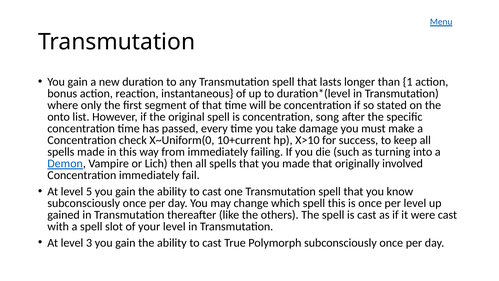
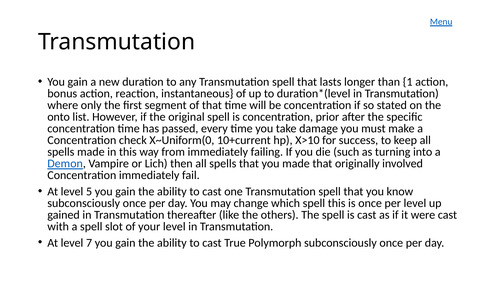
song: song -> prior
3: 3 -> 7
